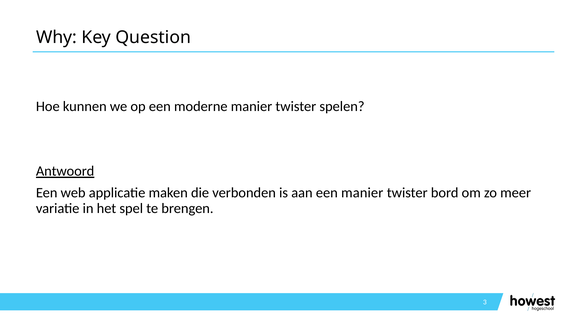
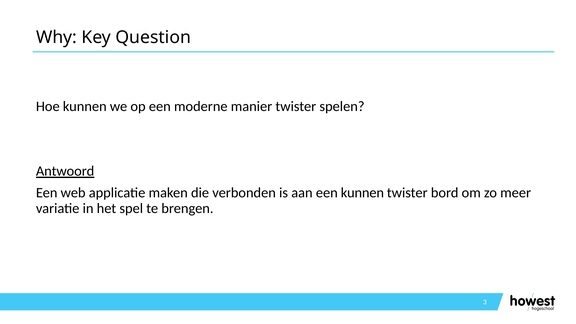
een manier: manier -> kunnen
